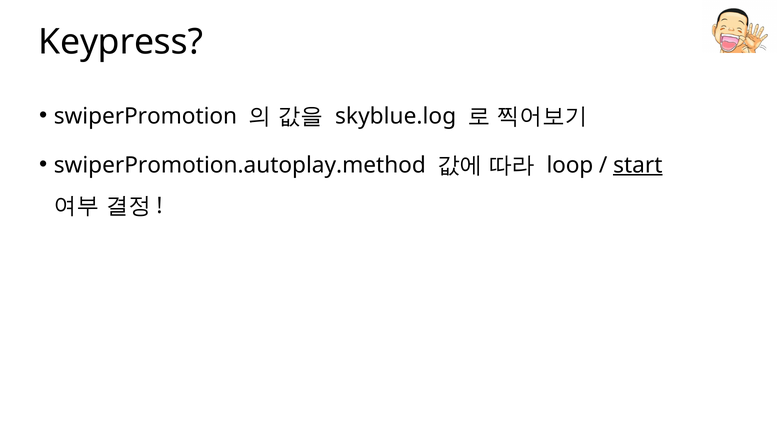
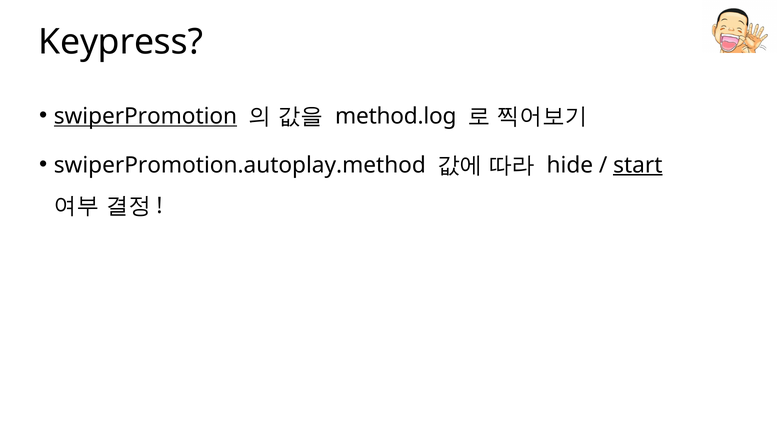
swiperPromotion underline: none -> present
skyblue.log: skyblue.log -> method.log
loop: loop -> hide
